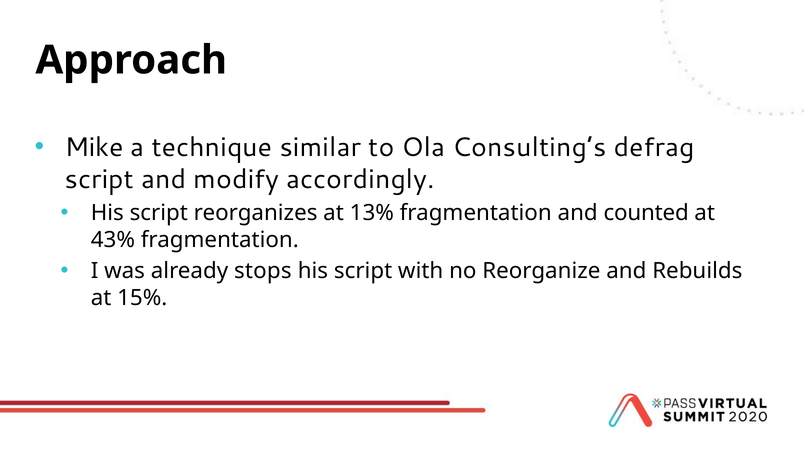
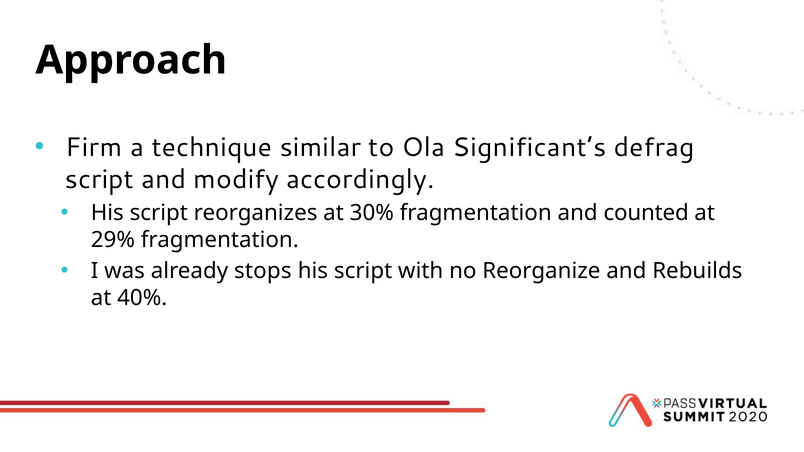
Mike: Mike -> Firm
Consulting’s: Consulting’s -> Significant’s
13%: 13% -> 30%
43%: 43% -> 29%
15%: 15% -> 40%
